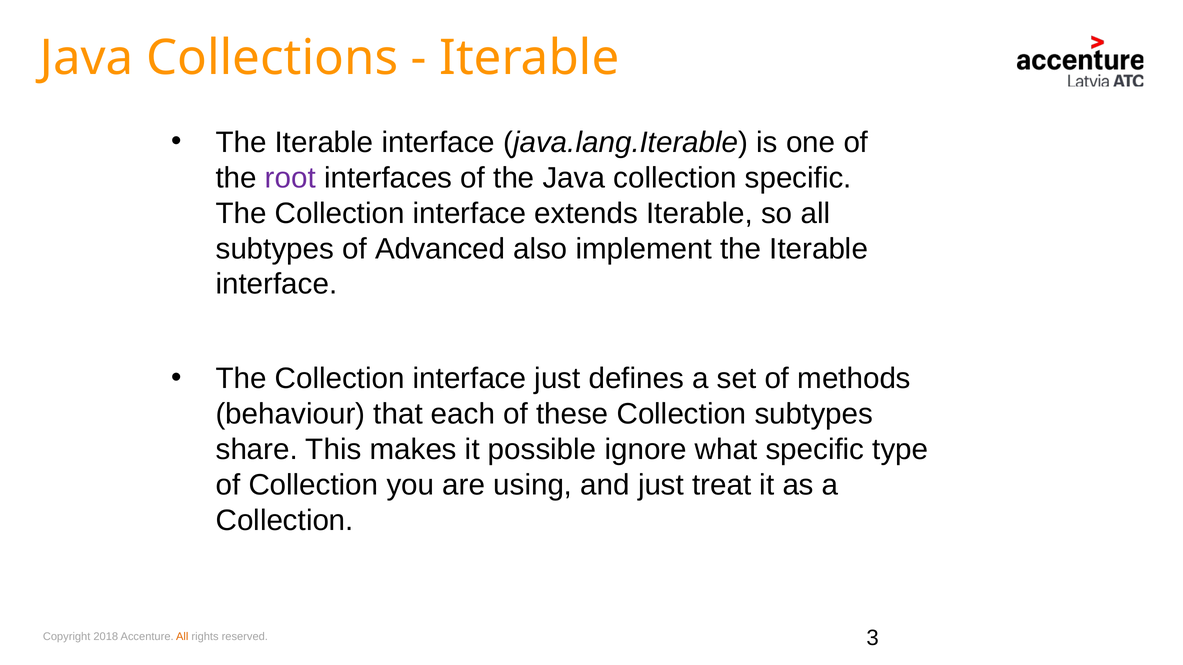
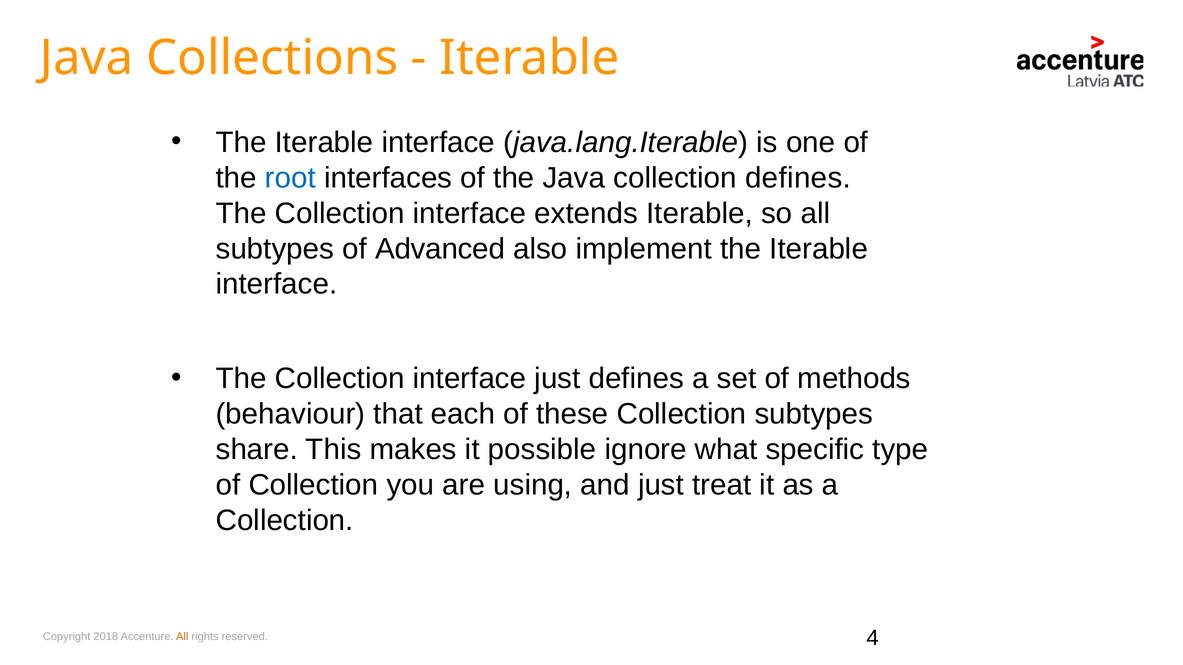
root colour: purple -> blue
collection specific: specific -> defines
3: 3 -> 4
